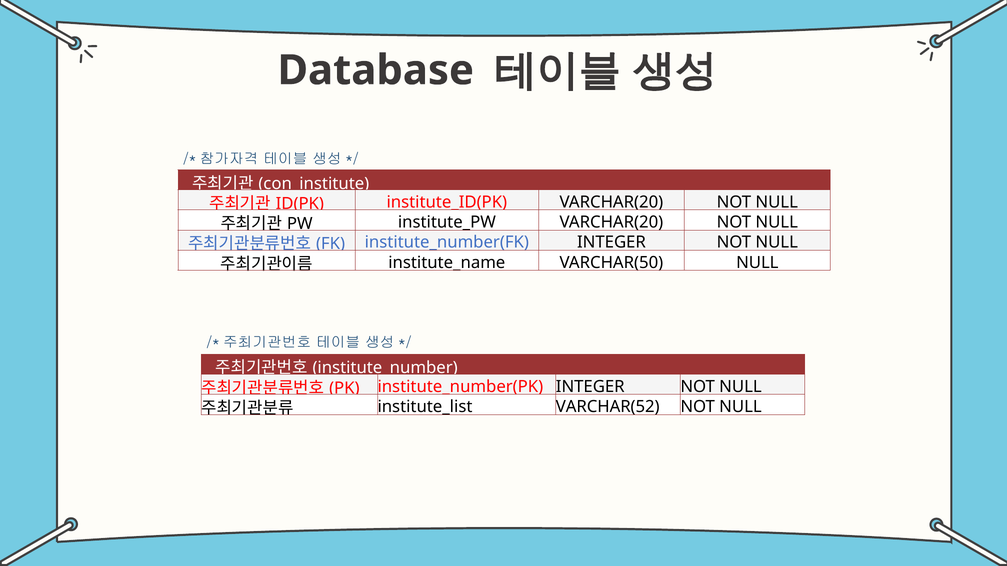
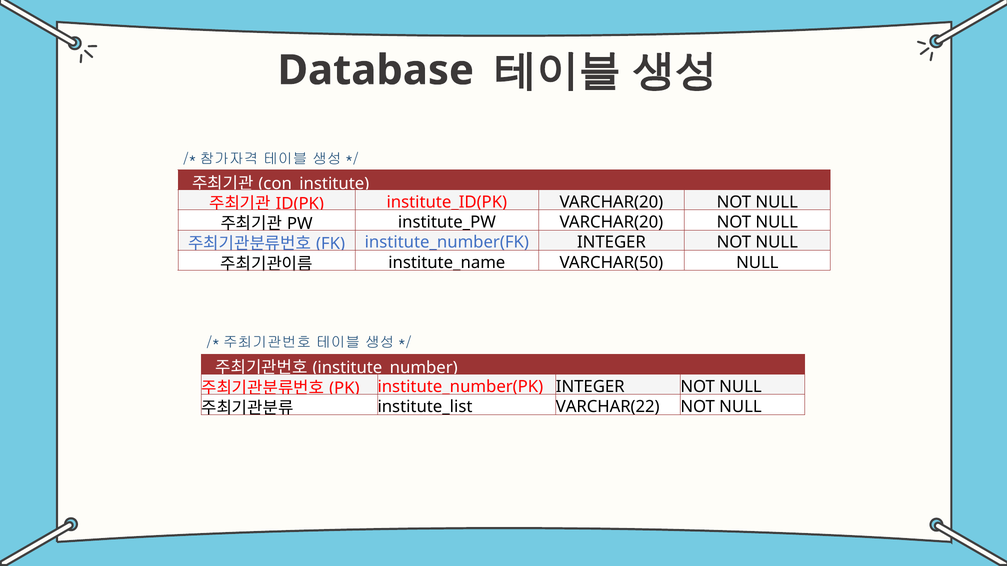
VARCHAR(52: VARCHAR(52 -> VARCHAR(22
